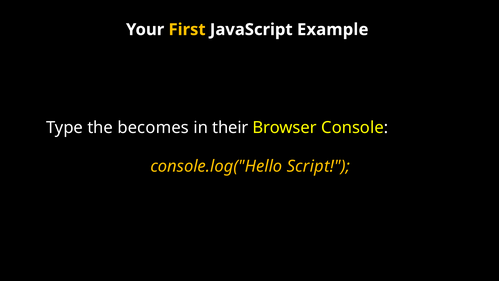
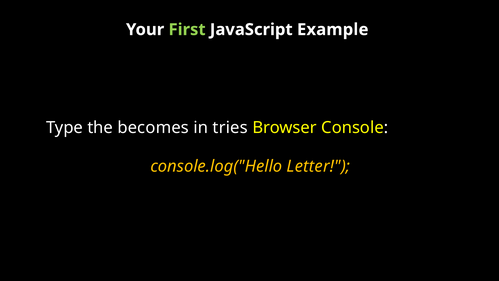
First colour: yellow -> light green
their: their -> tries
Script: Script -> Letter
